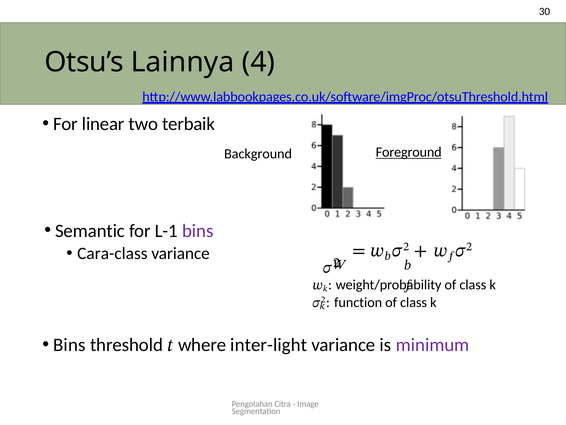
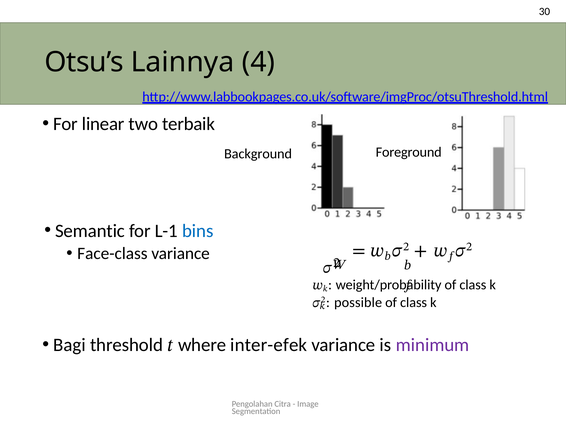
Foreground underline: present -> none
bins at (198, 231) colour: purple -> blue
Cara-class: Cara-class -> Face-class
function: function -> possible
Bins at (69, 345): Bins -> Bagi
inter-light: inter-light -> inter-efek
